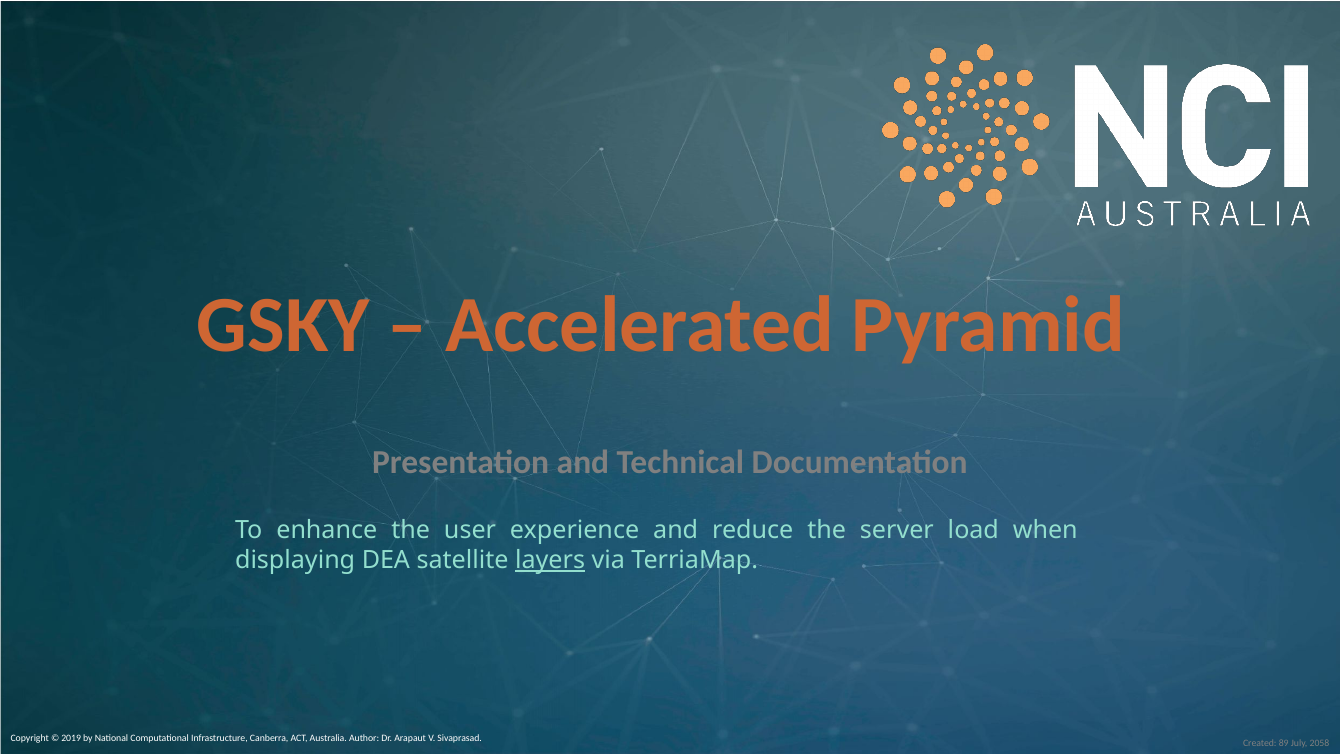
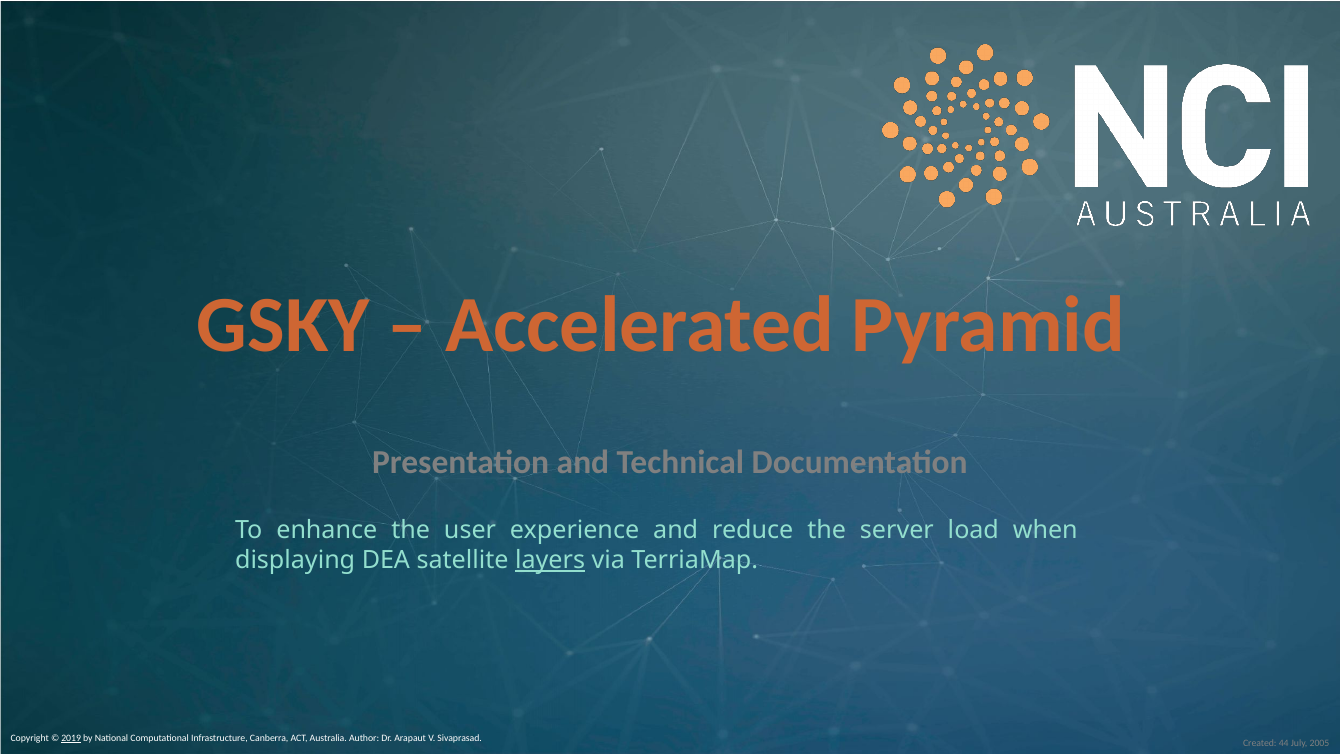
2019 underline: none -> present
89: 89 -> 44
2058: 2058 -> 2005
